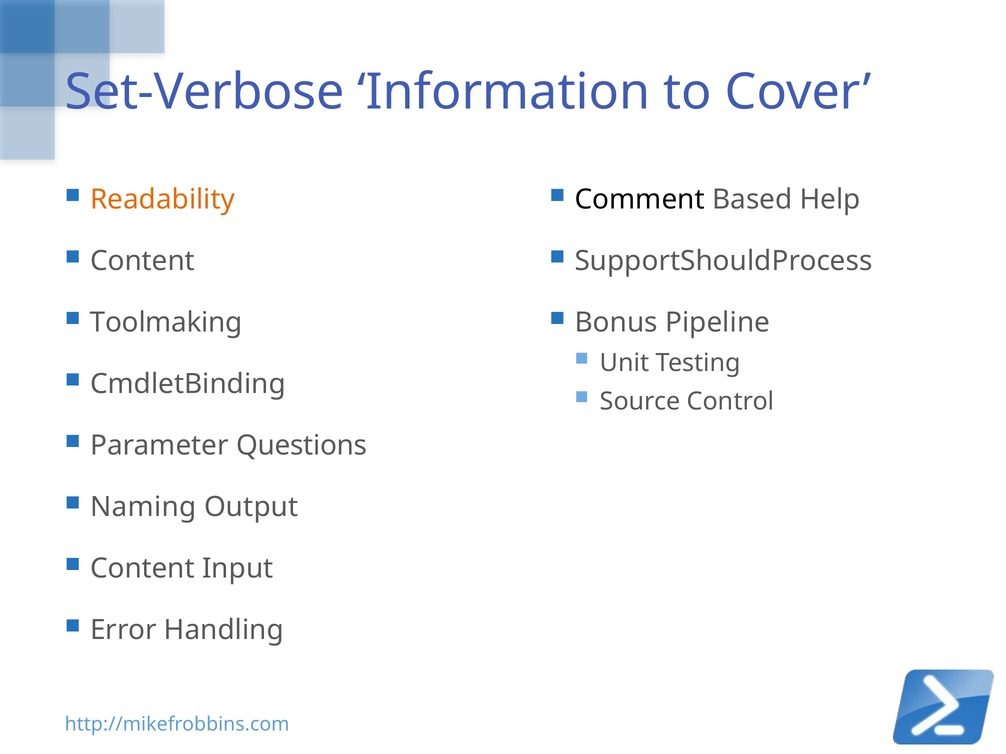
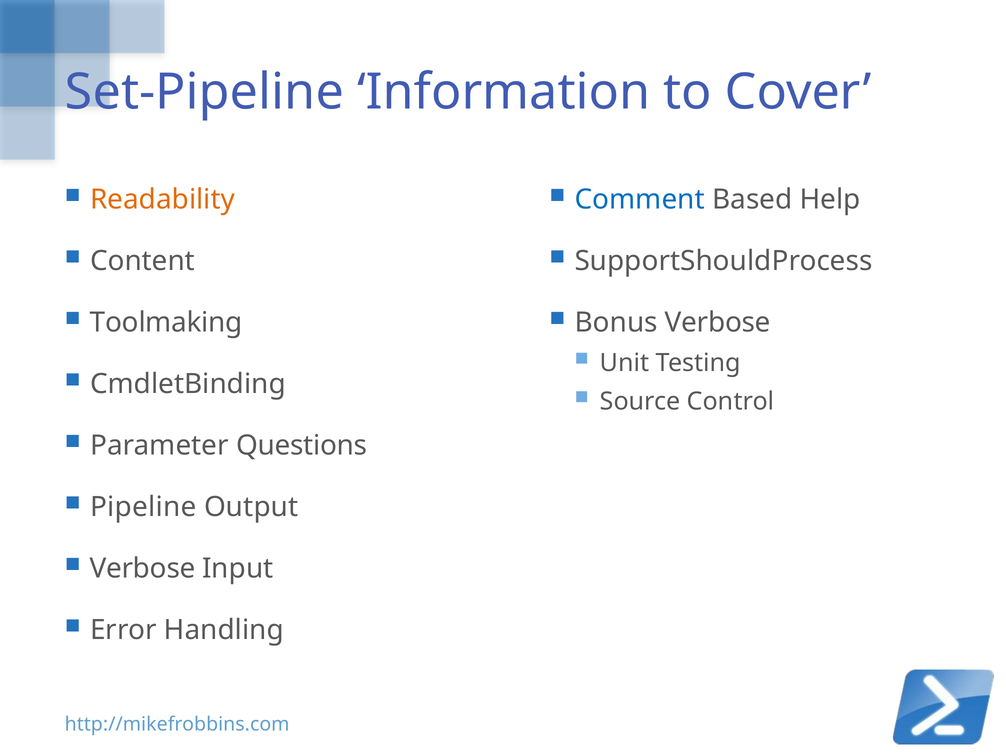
Set-Verbose: Set-Verbose -> Set-Pipeline
Comment colour: black -> blue
Bonus Pipeline: Pipeline -> Verbose
Naming: Naming -> Pipeline
Content at (142, 569): Content -> Verbose
